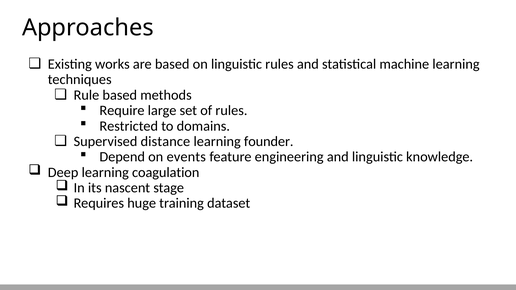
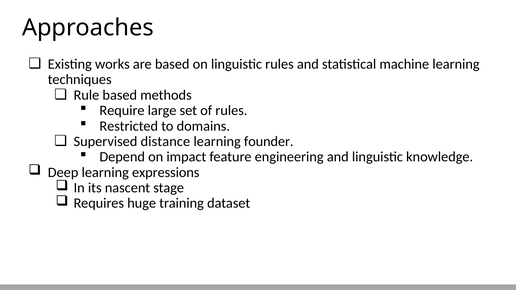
events: events -> impact
coagulation: coagulation -> expressions
